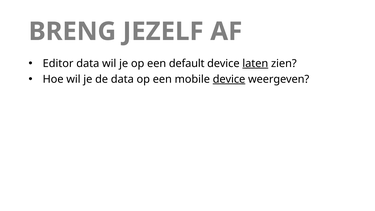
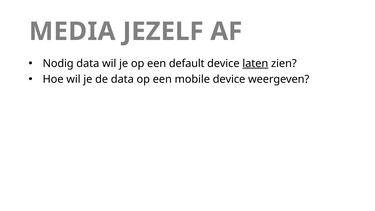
BRENG: BRENG -> MEDIA
Editor: Editor -> Nodig
device at (229, 79) underline: present -> none
